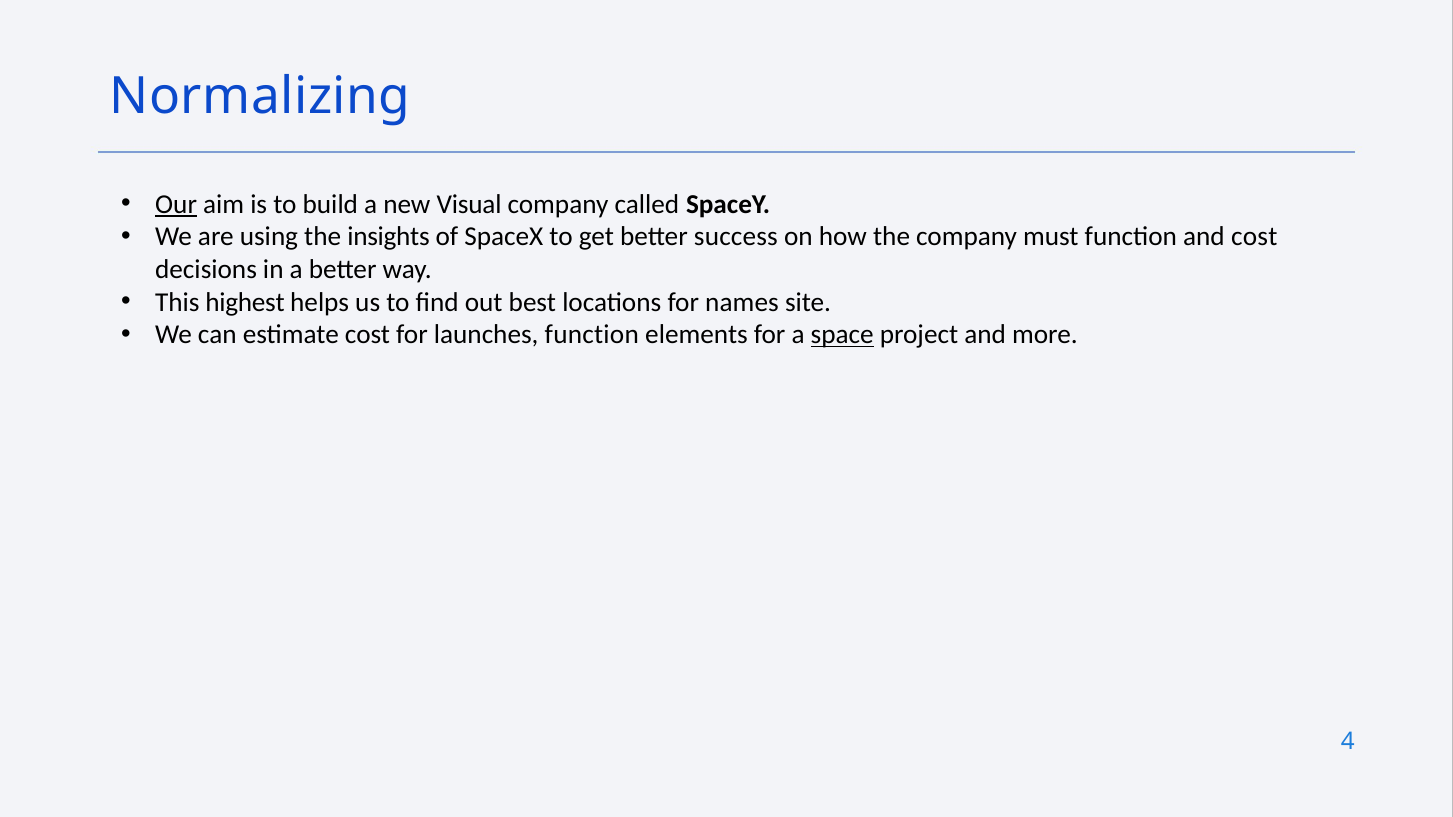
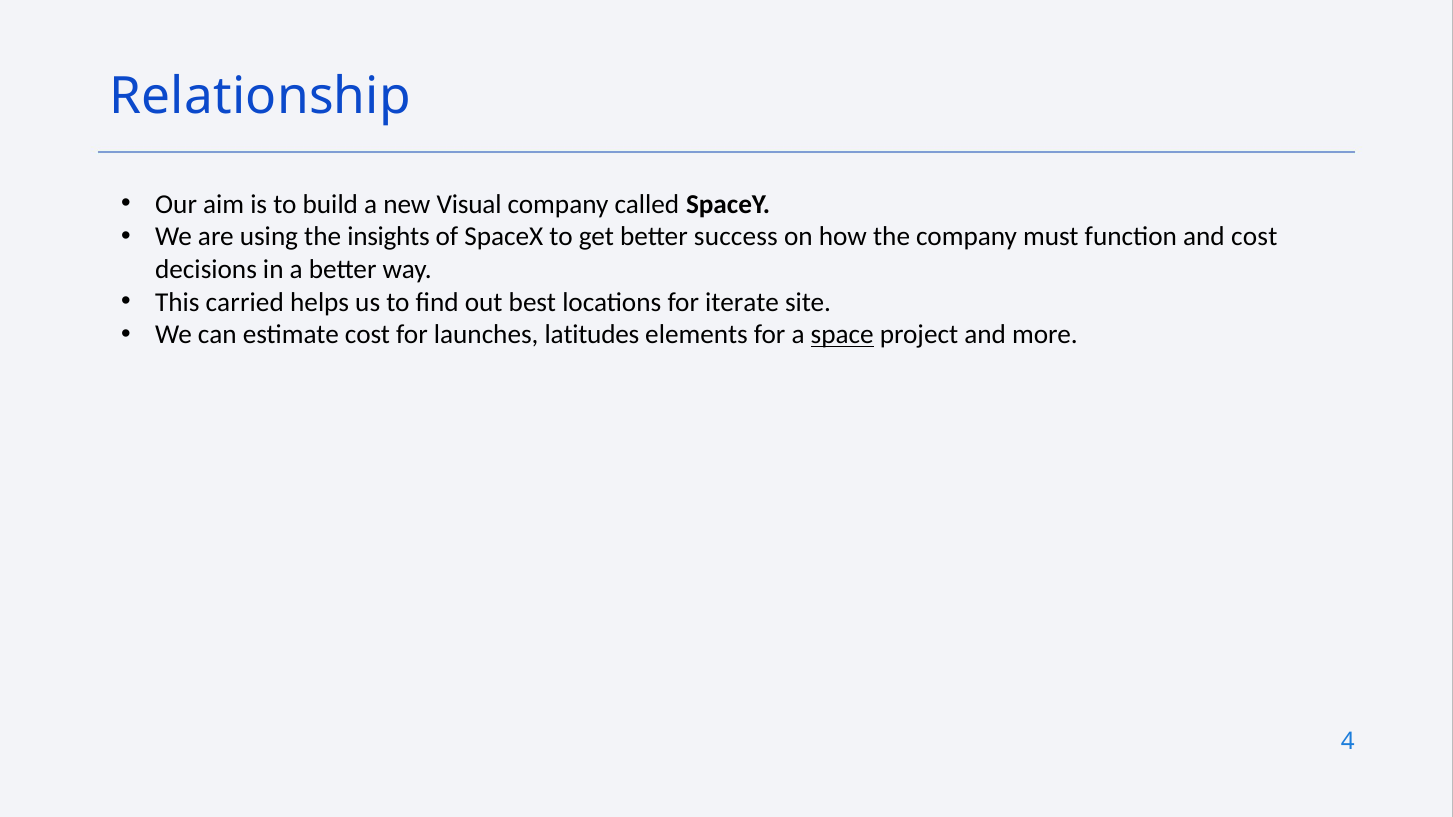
Normalizing: Normalizing -> Relationship
Our underline: present -> none
highest: highest -> carried
names: names -> iterate
launches function: function -> latitudes
